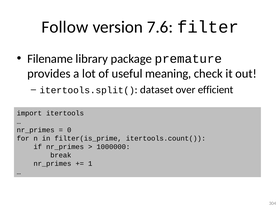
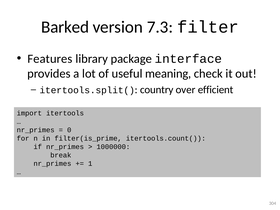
Follow: Follow -> Barked
7.6: 7.6 -> 7.3
Filename: Filename -> Features
premature: premature -> interface
dataset: dataset -> country
